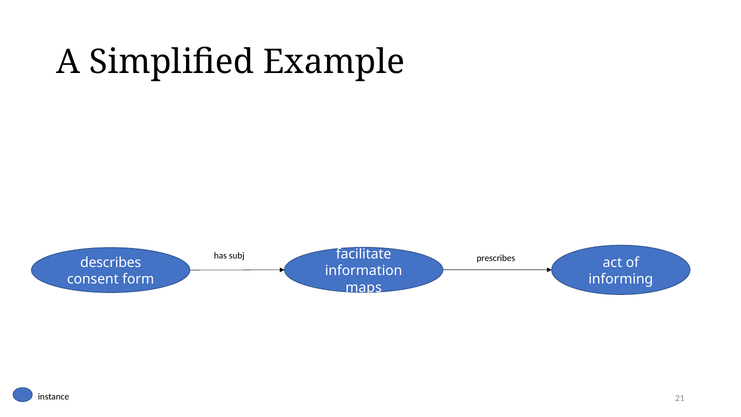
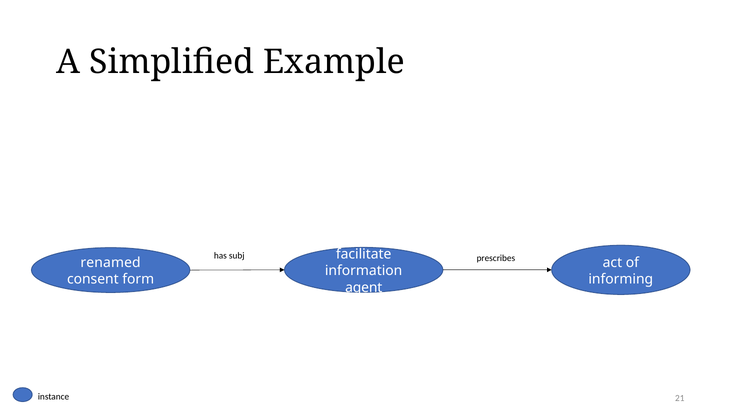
describes: describes -> renamed
maps: maps -> agent
